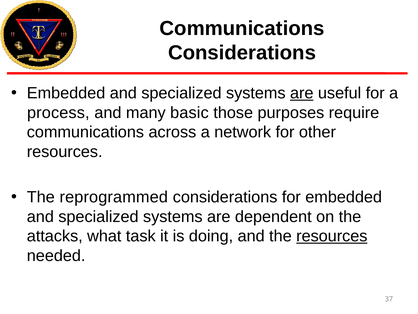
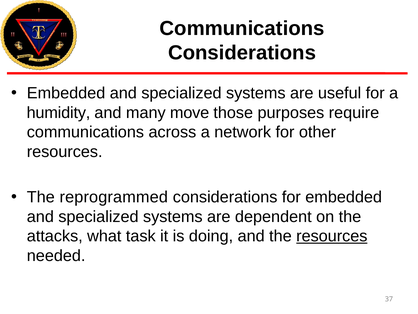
are at (302, 93) underline: present -> none
process: process -> humidity
basic: basic -> move
